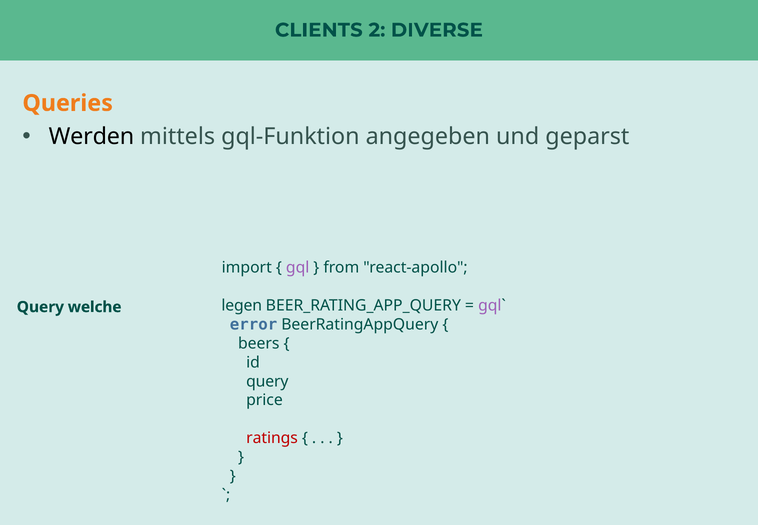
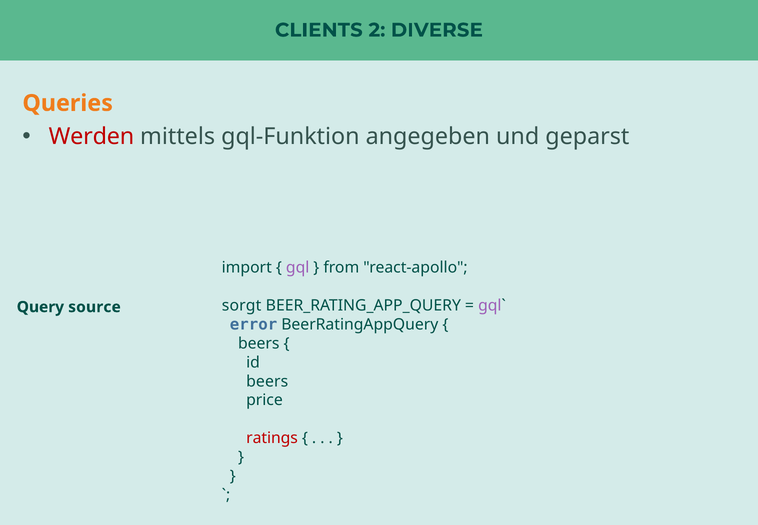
Werden colour: black -> red
legen: legen -> sorgt
welche: welche -> source
query at (267, 381): query -> beers
